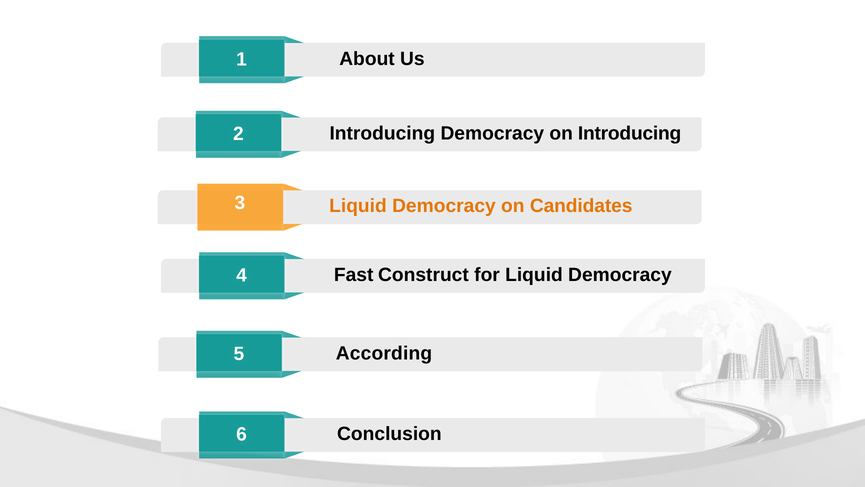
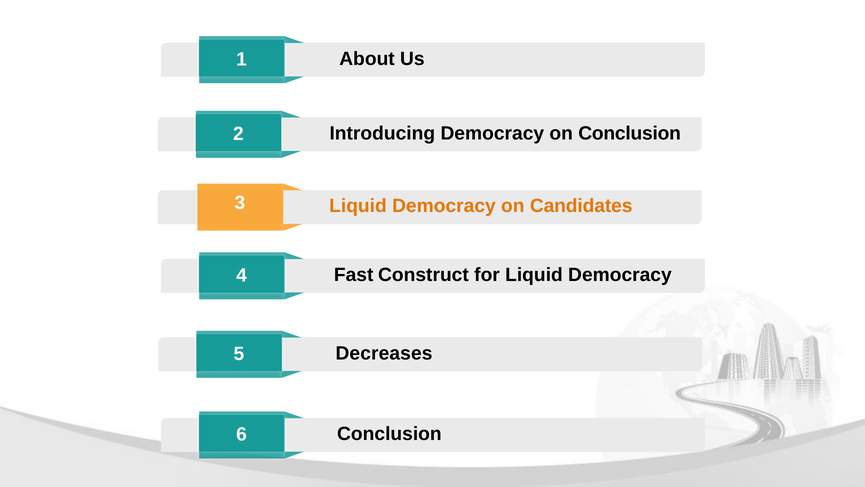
on Introducing: Introducing -> Conclusion
According: According -> Decreases
